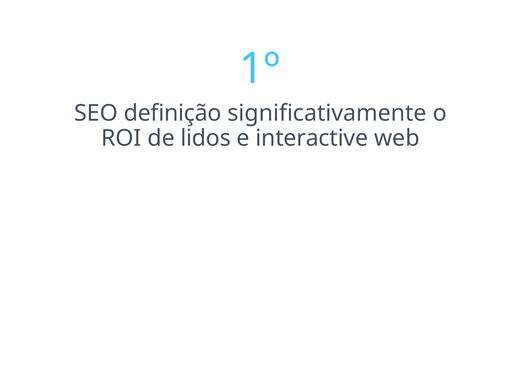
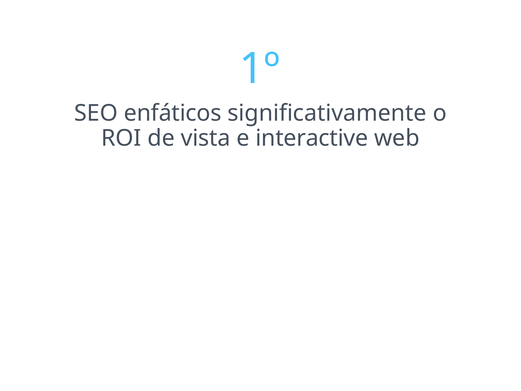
definição: definição -> enfáticos
lidos: lidos -> vista
